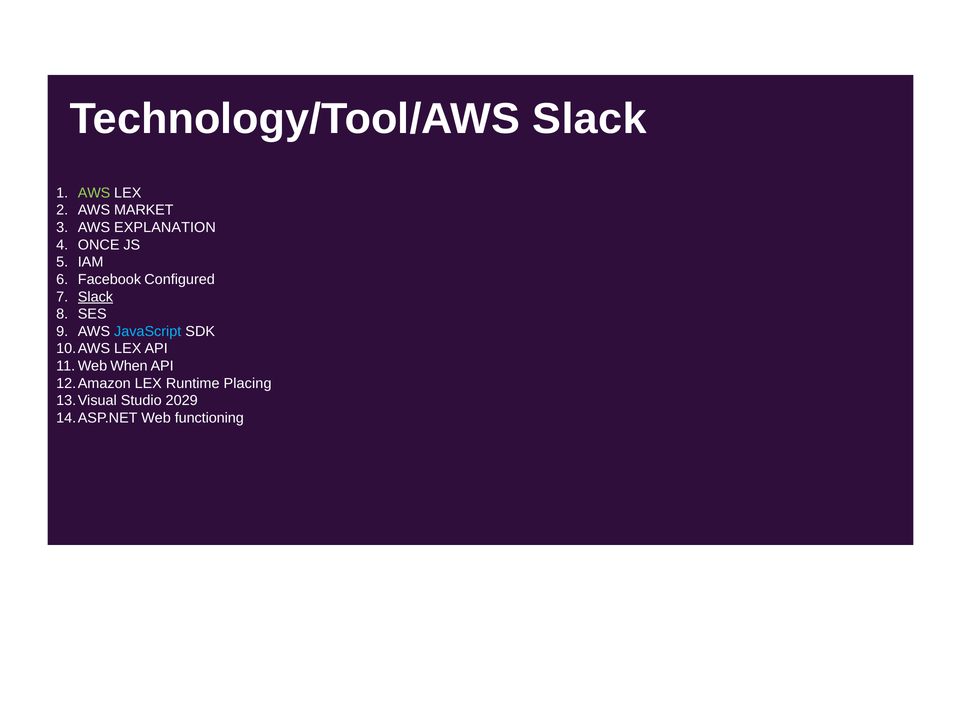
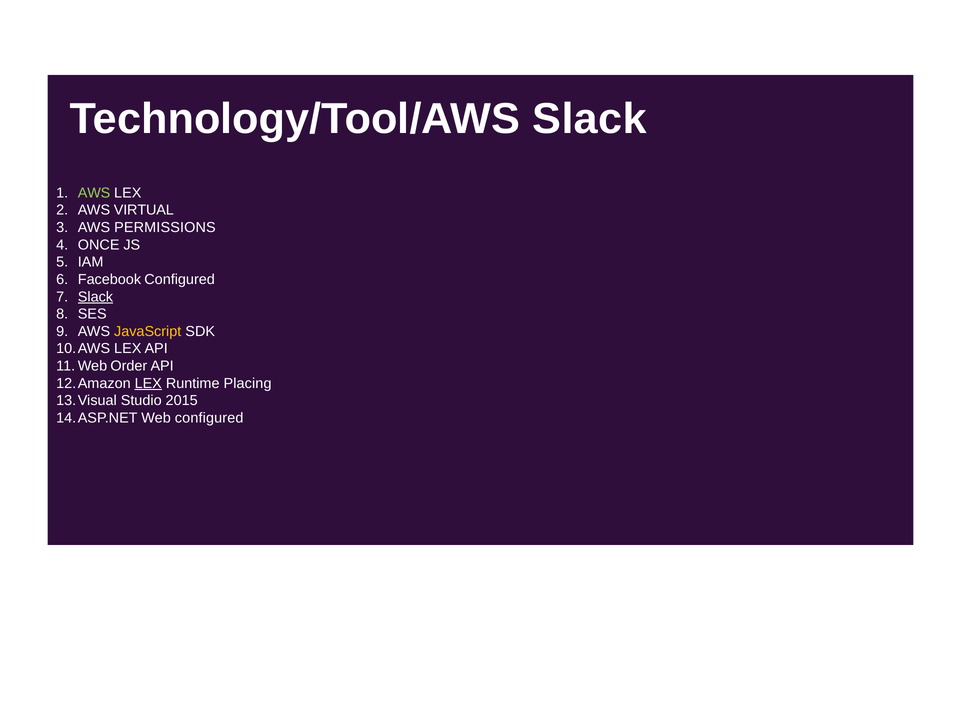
MARKET: MARKET -> VIRTUAL
EXPLANATION: EXPLANATION -> PERMISSIONS
JavaScript colour: light blue -> yellow
When: When -> Order
LEX at (148, 383) underline: none -> present
2029: 2029 -> 2015
Web functioning: functioning -> configured
